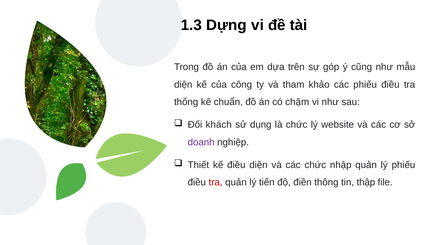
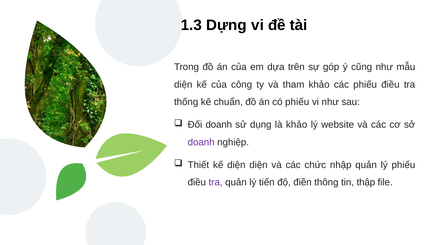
có chậm: chậm -> phiếu
Đối khách: khách -> doanh
là chức: chức -> khảo
kế điều: điều -> diện
tra at (216, 183) colour: red -> purple
